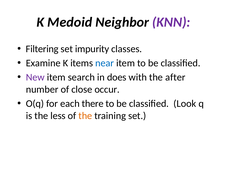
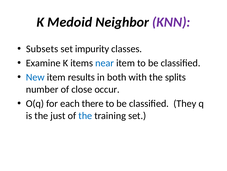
Filtering: Filtering -> Subsets
New colour: purple -> blue
search: search -> results
does: does -> both
after: after -> splits
Look: Look -> They
less: less -> just
the at (85, 115) colour: orange -> blue
